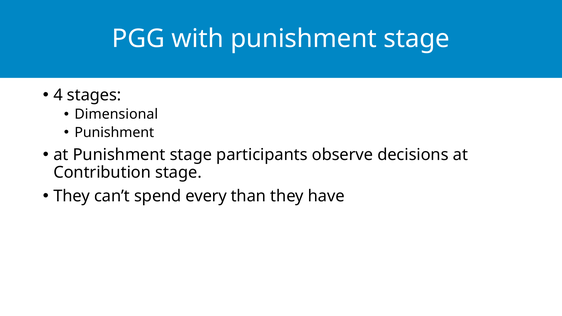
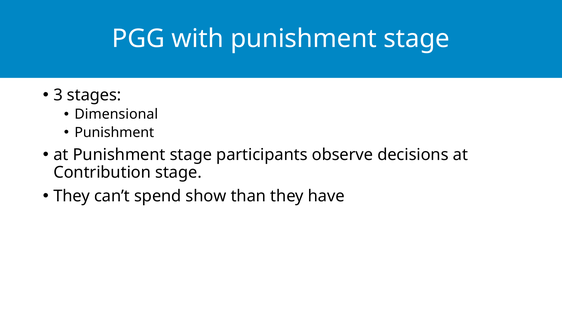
4: 4 -> 3
every: every -> show
